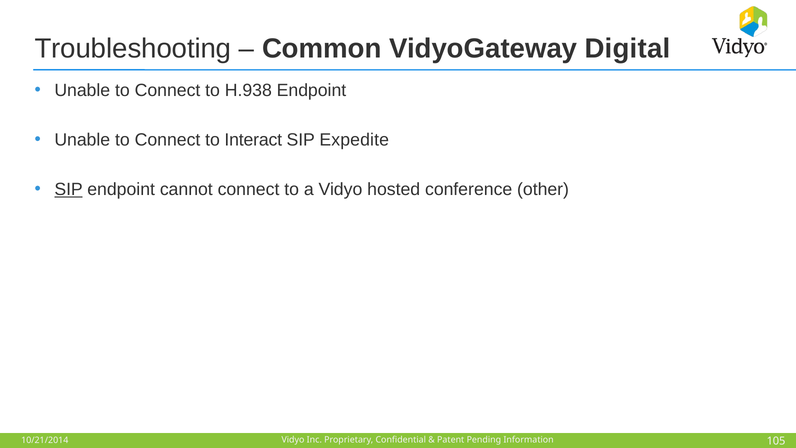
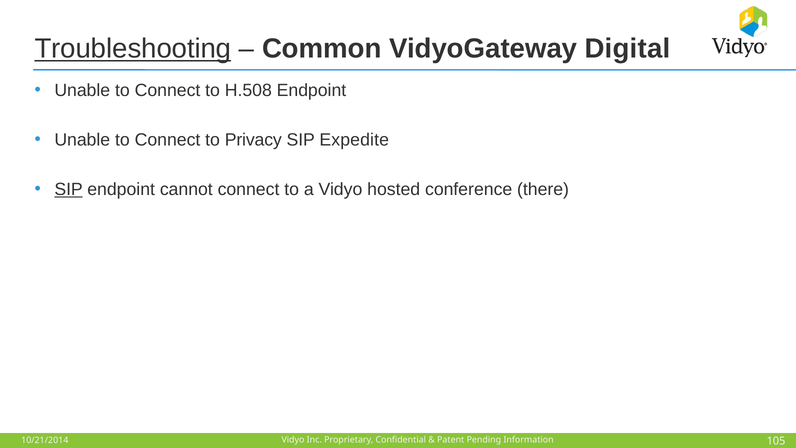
Troubleshooting underline: none -> present
H.938: H.938 -> H.508
Interact: Interact -> Privacy
other: other -> there
